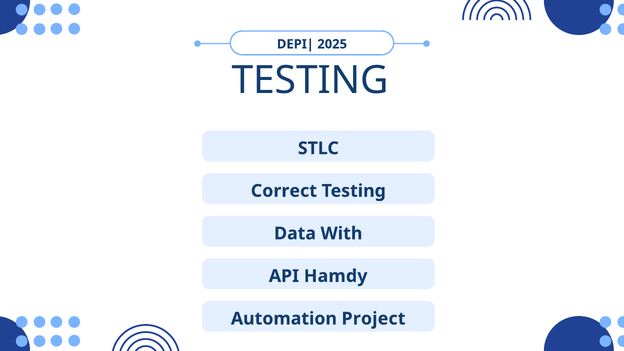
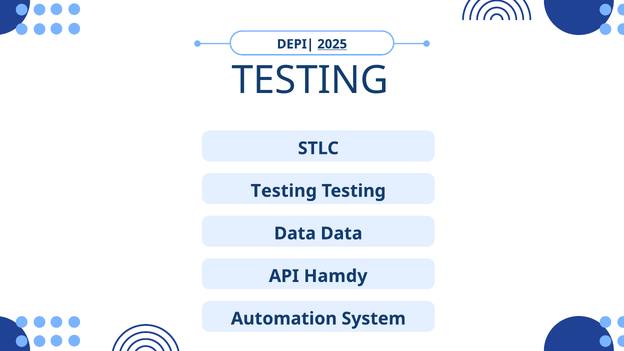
2025 underline: none -> present
Correct at (284, 191): Correct -> Testing
Data With: With -> Data
Project: Project -> System
